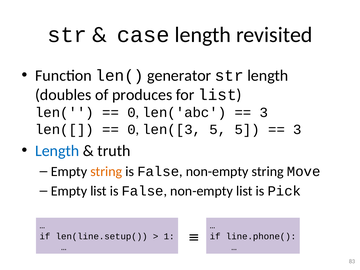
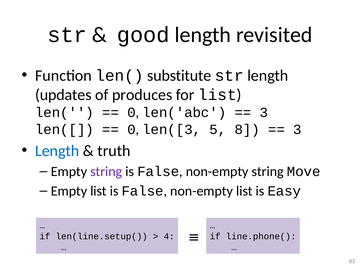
case: case -> good
generator: generator -> substitute
doubles: doubles -> updates
5 5: 5 -> 8
string at (106, 171) colour: orange -> purple
Pick: Pick -> Easy
1: 1 -> 4
